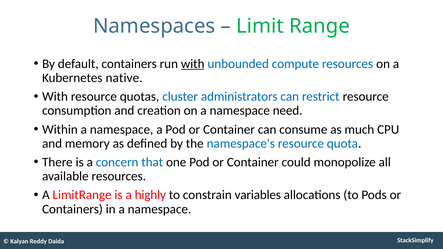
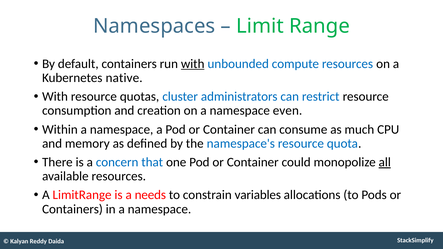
need: need -> even
all underline: none -> present
highly: highly -> needs
